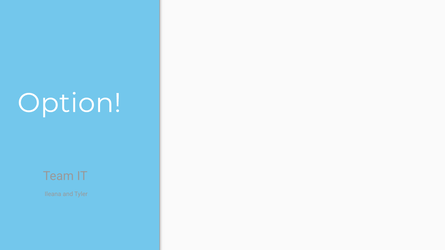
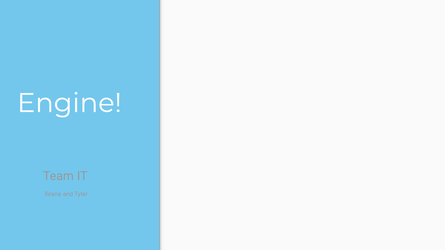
Option: Option -> Engine
